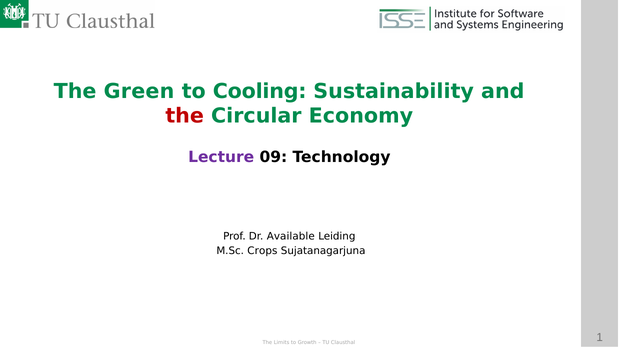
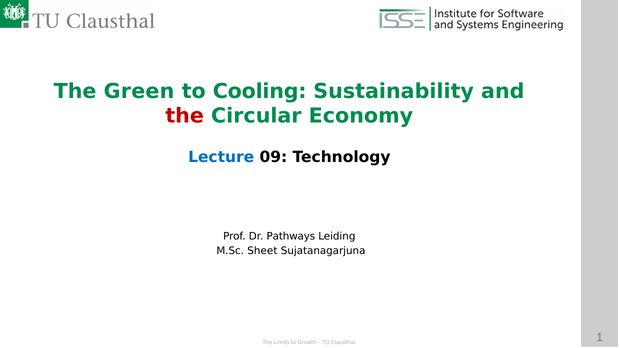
Lecture colour: purple -> blue
Available: Available -> Pathways
Crops: Crops -> Sheet
